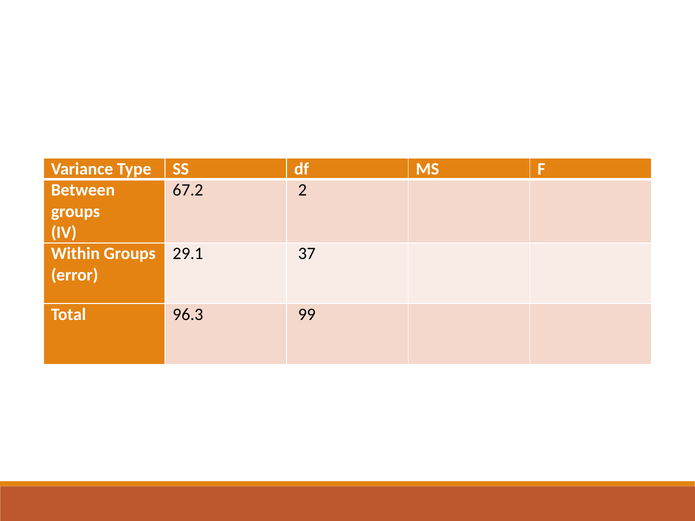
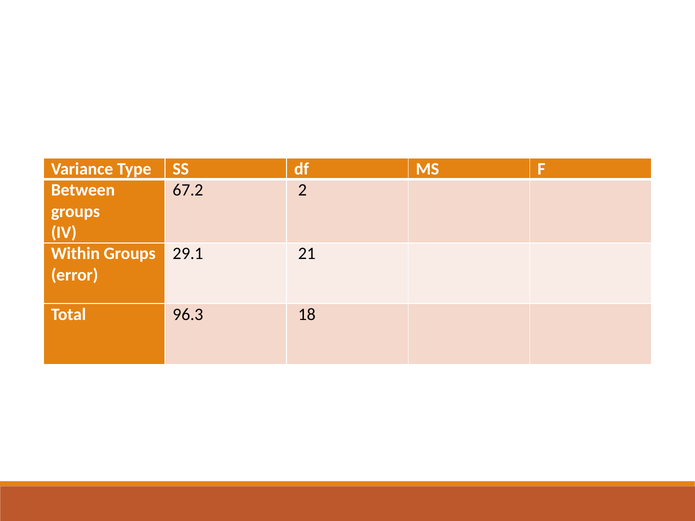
37: 37 -> 21
99: 99 -> 18
